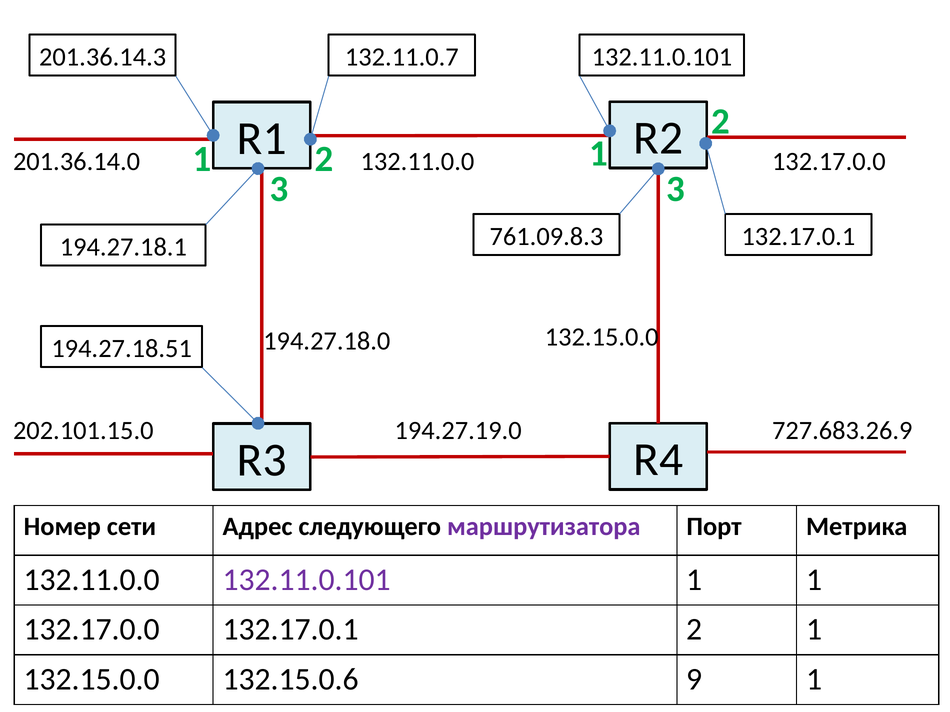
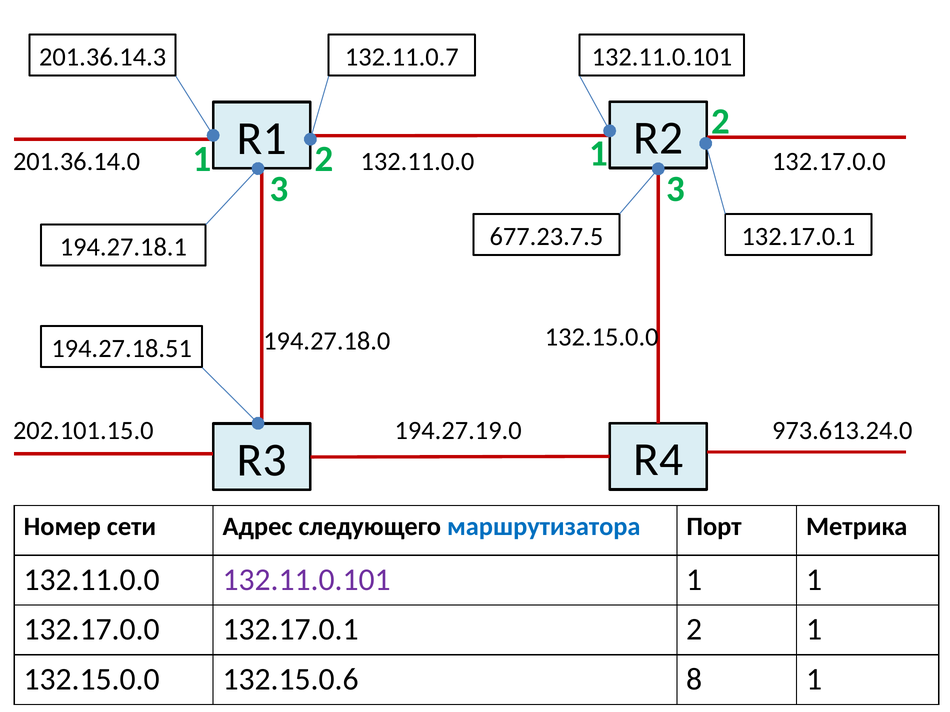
761.09.8.3: 761.09.8.3 -> 677.23.7.5
727.683.26.9: 727.683.26.9 -> 973.613.24.0
маршрутизатора colour: purple -> blue
9: 9 -> 8
